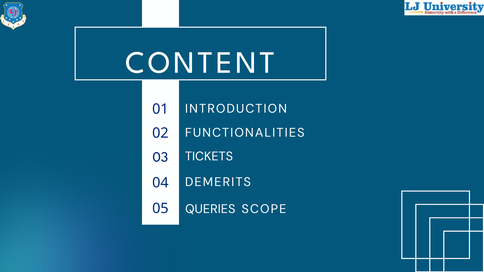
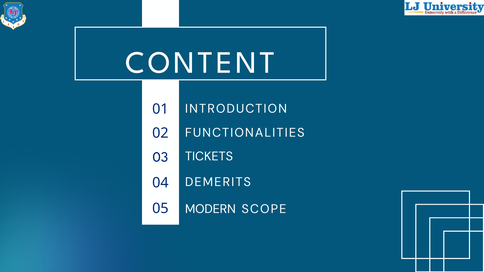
QUERIES: QUERIES -> MODERN
